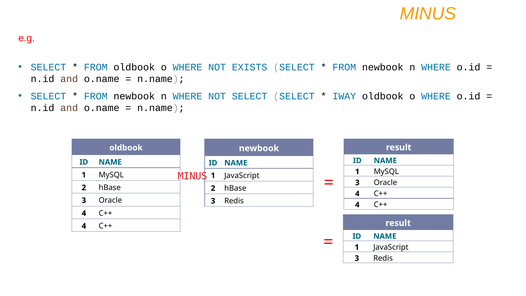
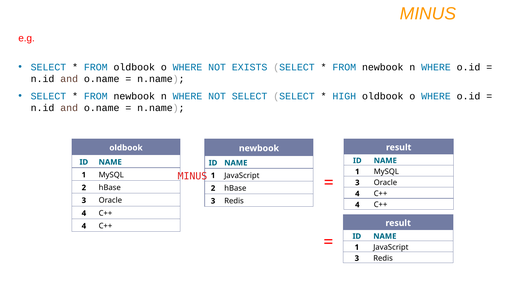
IWAY: IWAY -> HIGH
